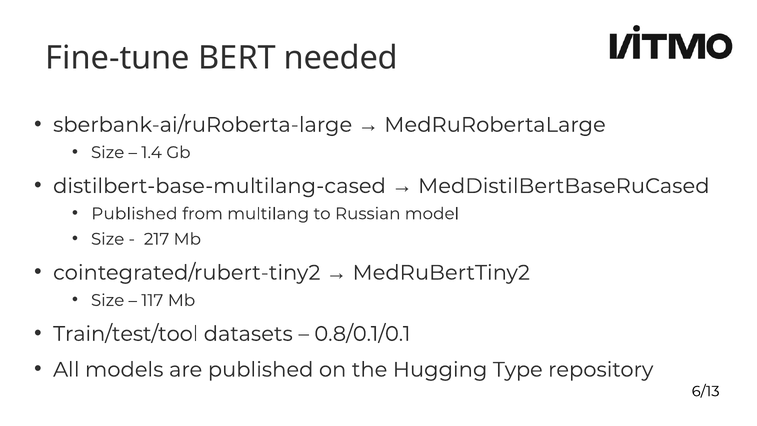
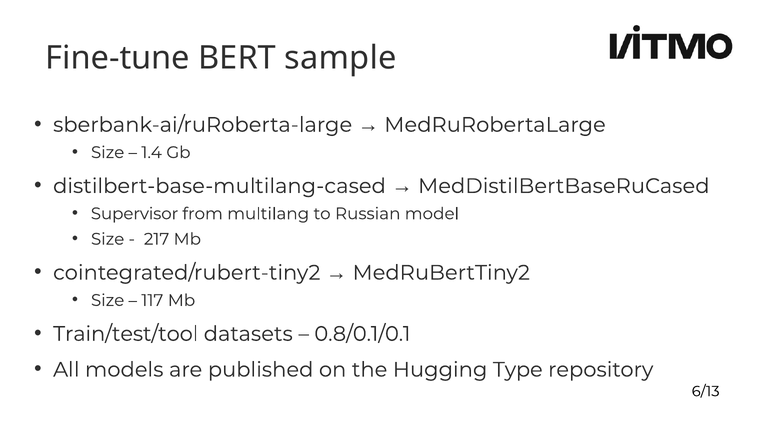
needed: needed -> sample
Published at (134, 214): Published -> Supervisor
